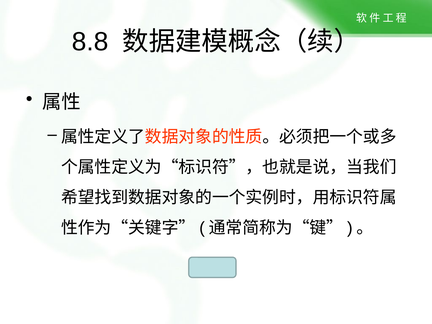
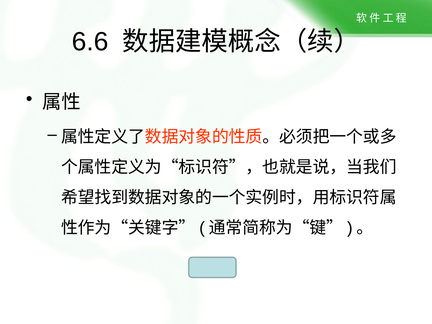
8.8: 8.8 -> 6.6
